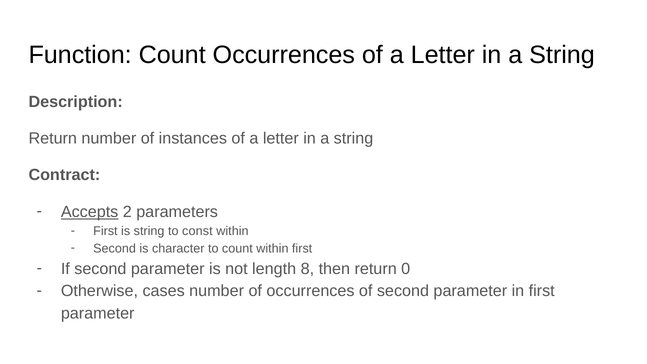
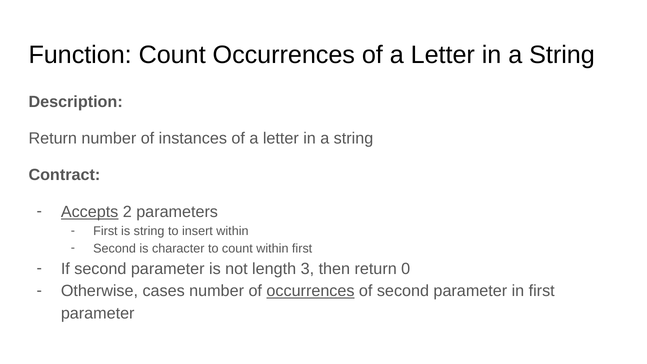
const: const -> insert
8: 8 -> 3
occurrences at (311, 291) underline: none -> present
